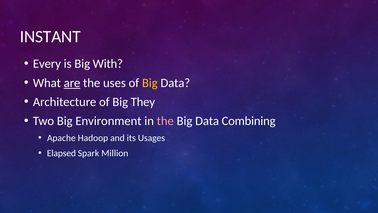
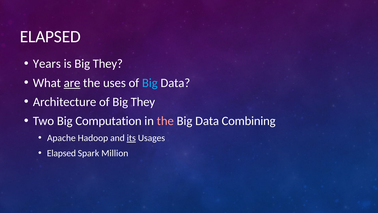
INSTANT at (50, 37): INSTANT -> ELAPSED
Every: Every -> Years
is Big With: With -> They
Big at (150, 83) colour: yellow -> light blue
Environment: Environment -> Computation
its underline: none -> present
